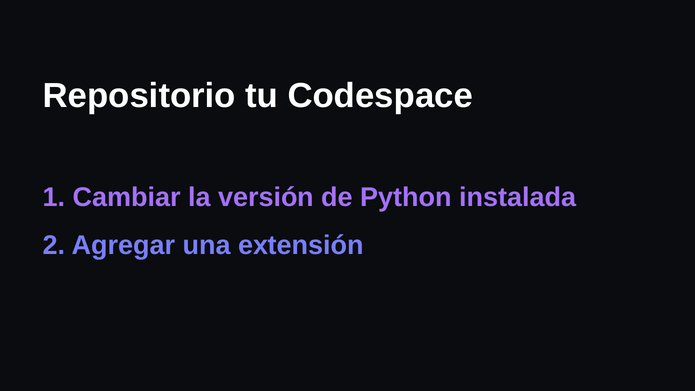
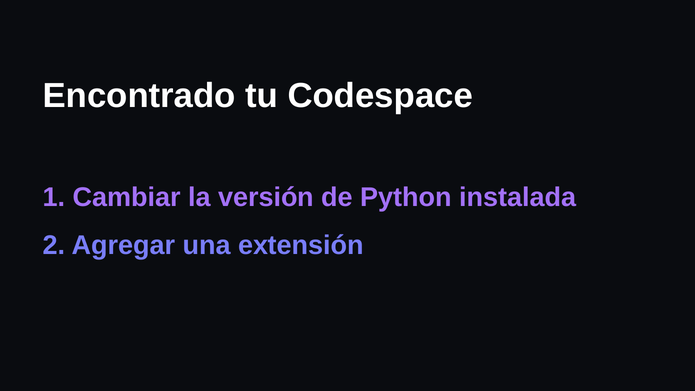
Repositorio: Repositorio -> Encontrado
